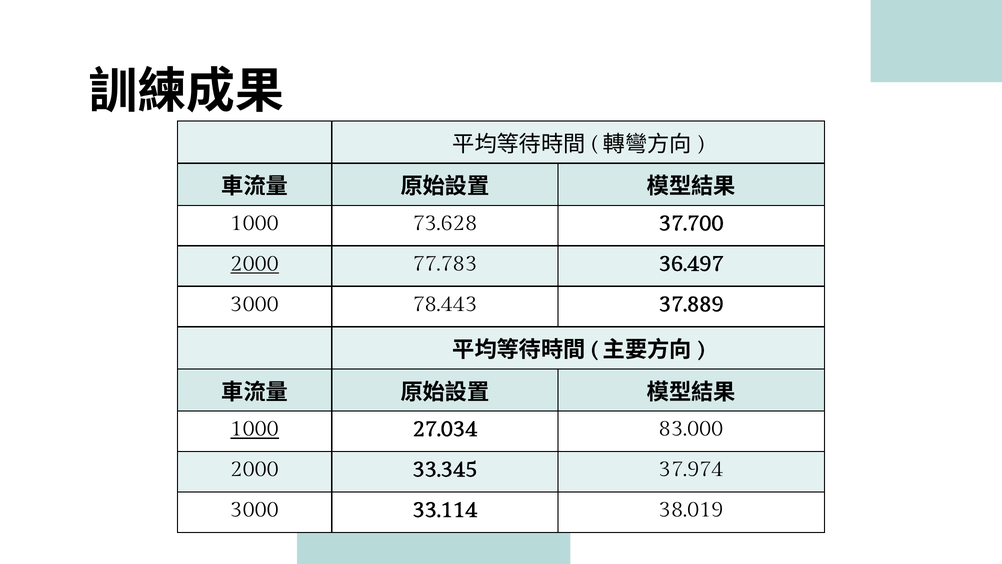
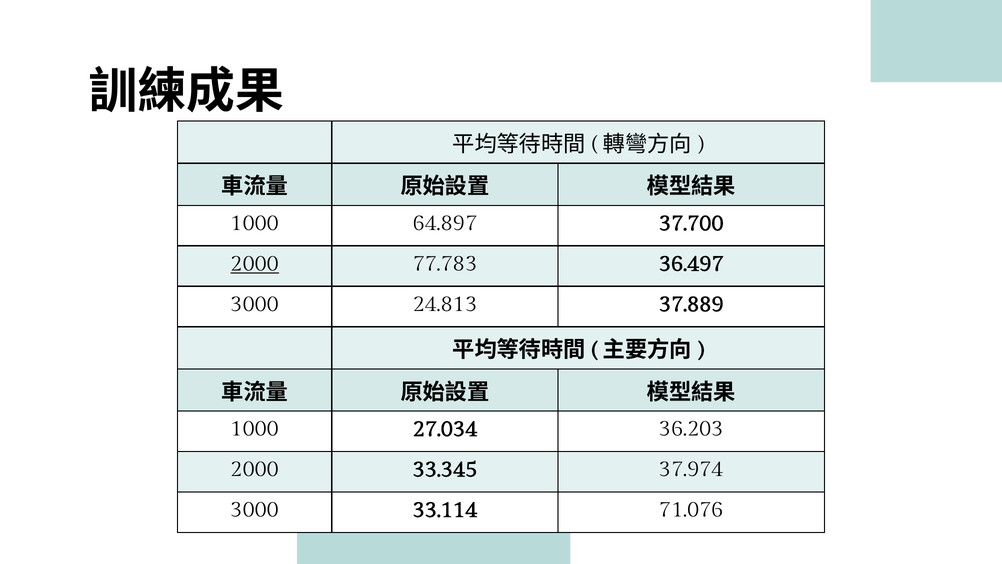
73.628: 73.628 -> 64.897
78.443: 78.443 -> 24.813
1000 at (255, 428) underline: present -> none
83.000: 83.000 -> 36.203
38.019: 38.019 -> 71.076
